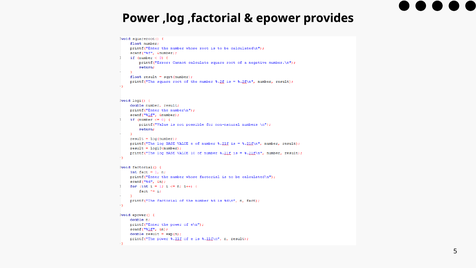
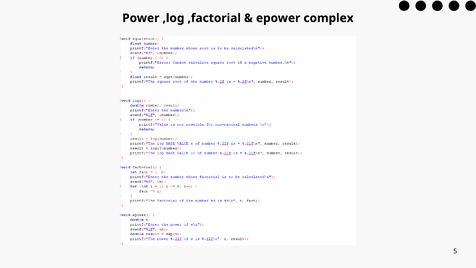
provides: provides -> complex
